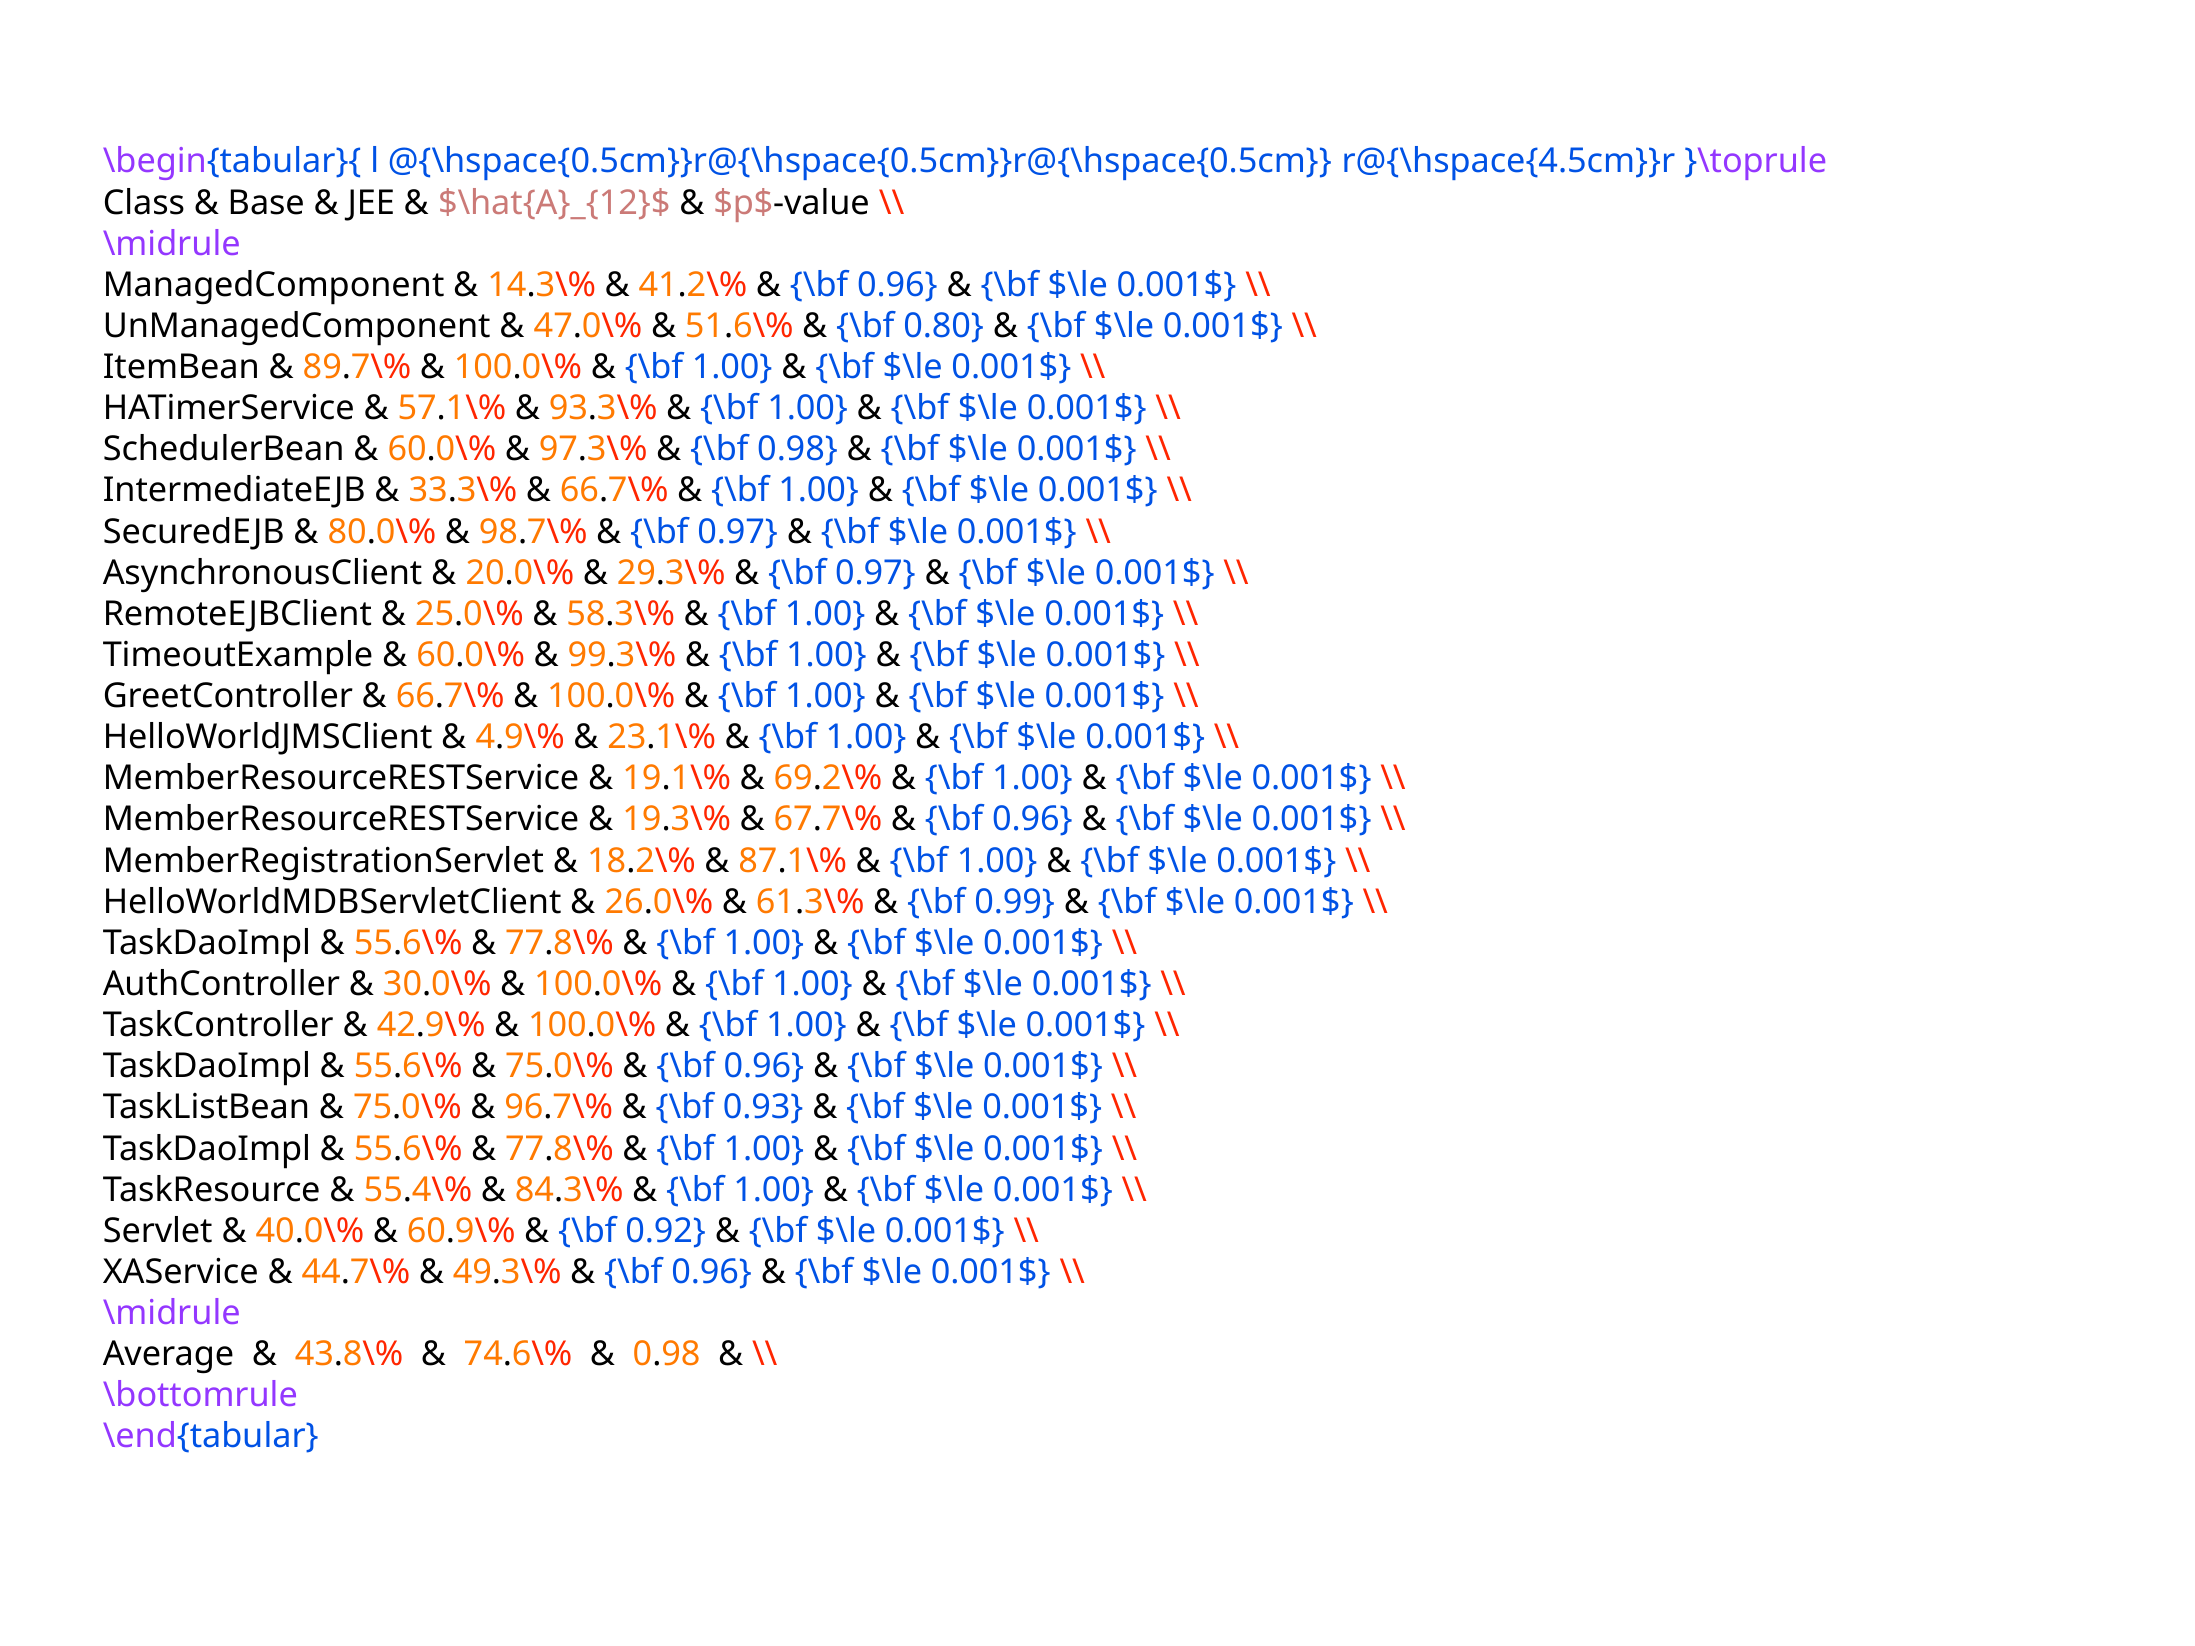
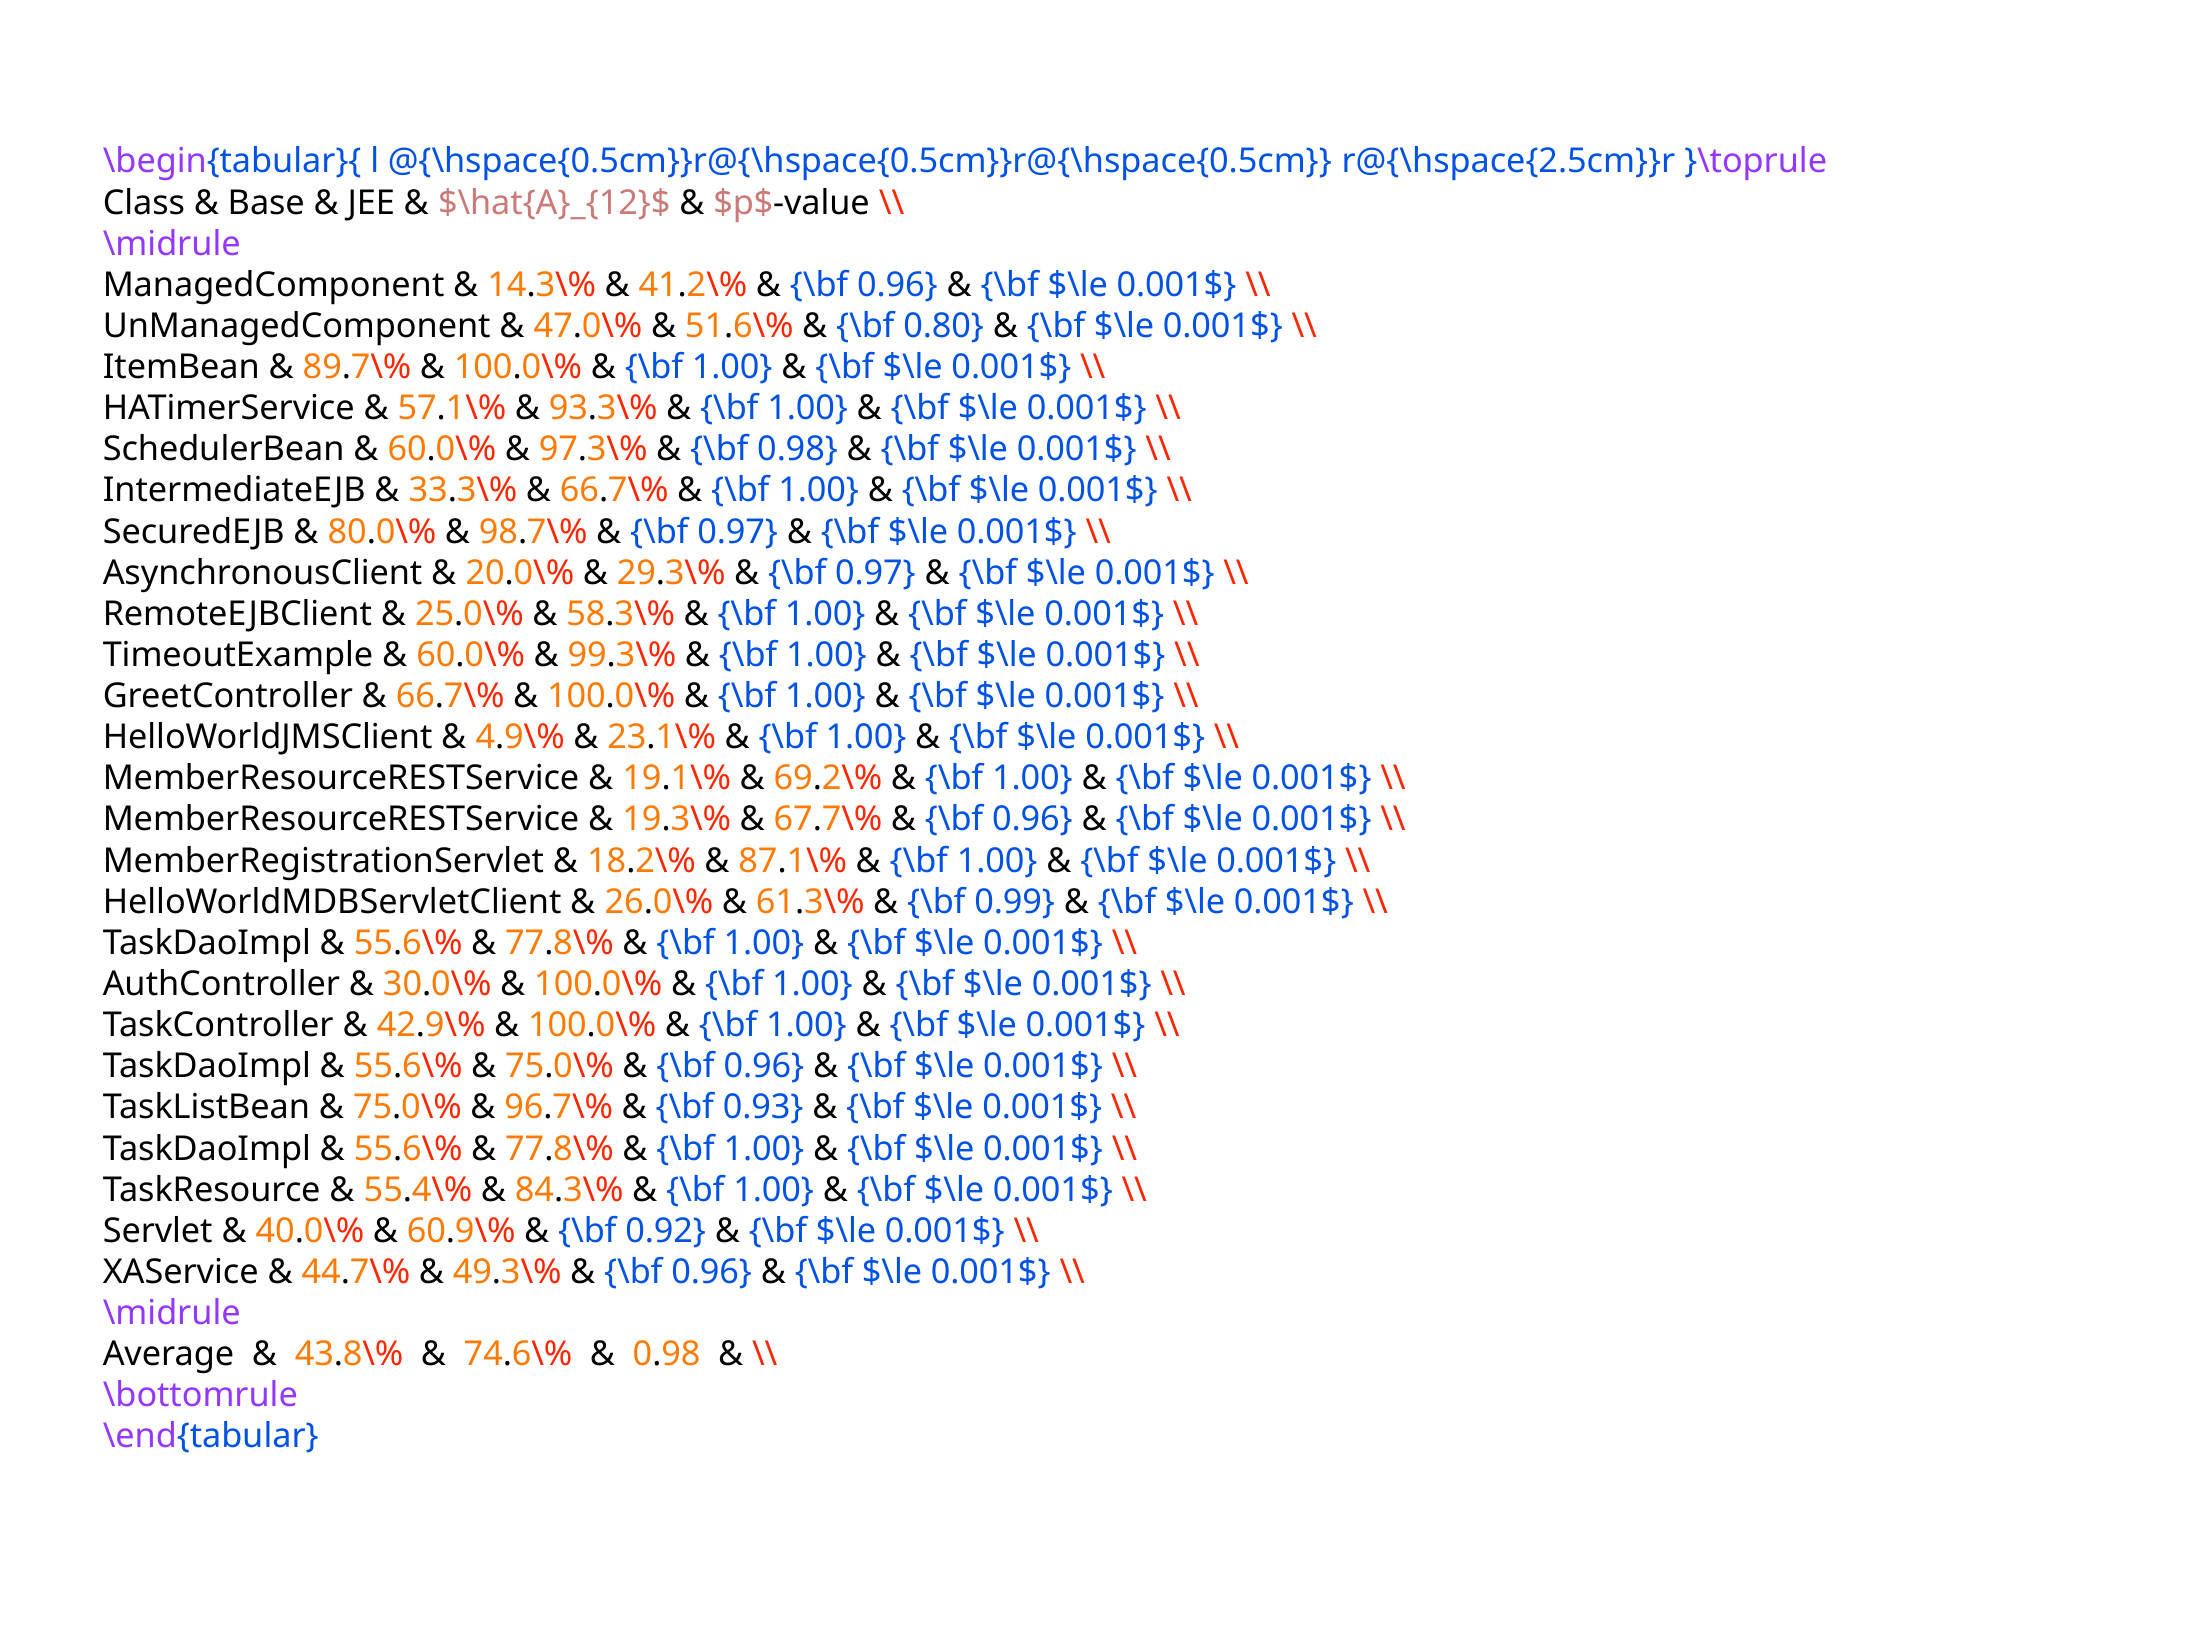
r@{\hspace{4.5cm}}r: r@{\hspace{4.5cm}}r -> r@{\hspace{2.5cm}}r
